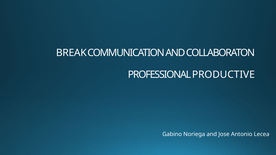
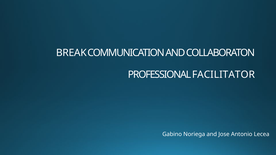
PRODUCTIVE: PRODUCTIVE -> FACILITATOR
